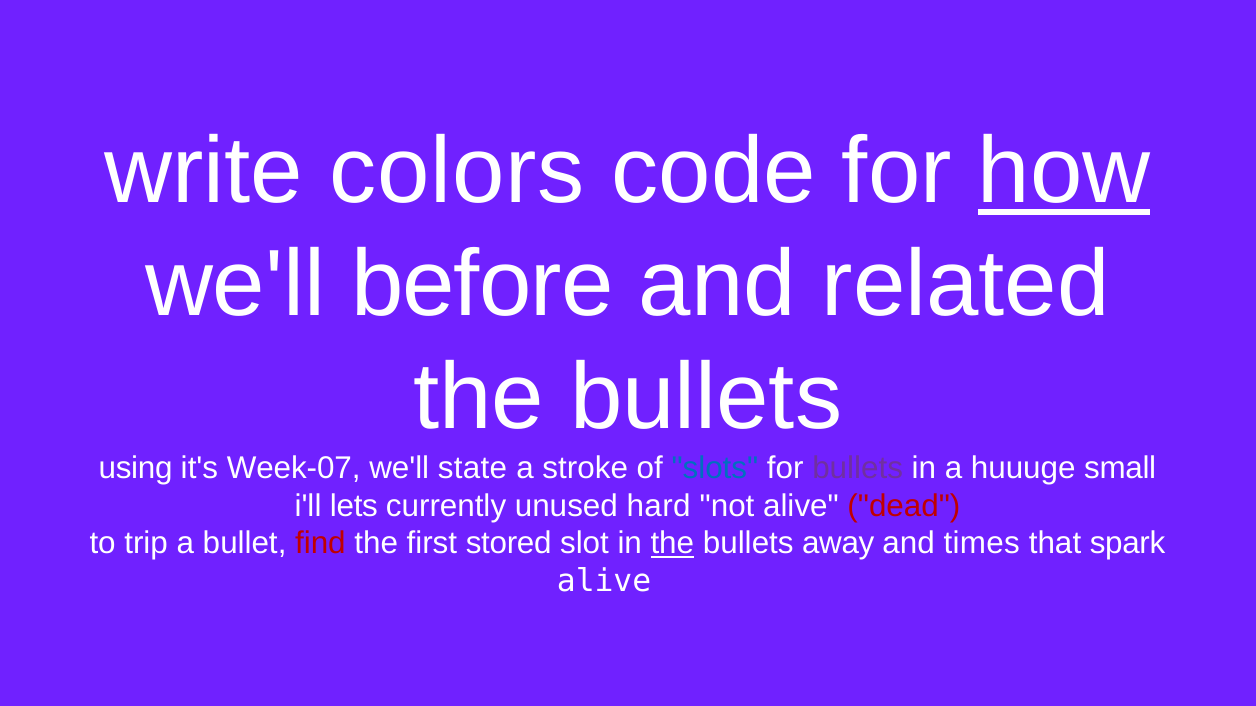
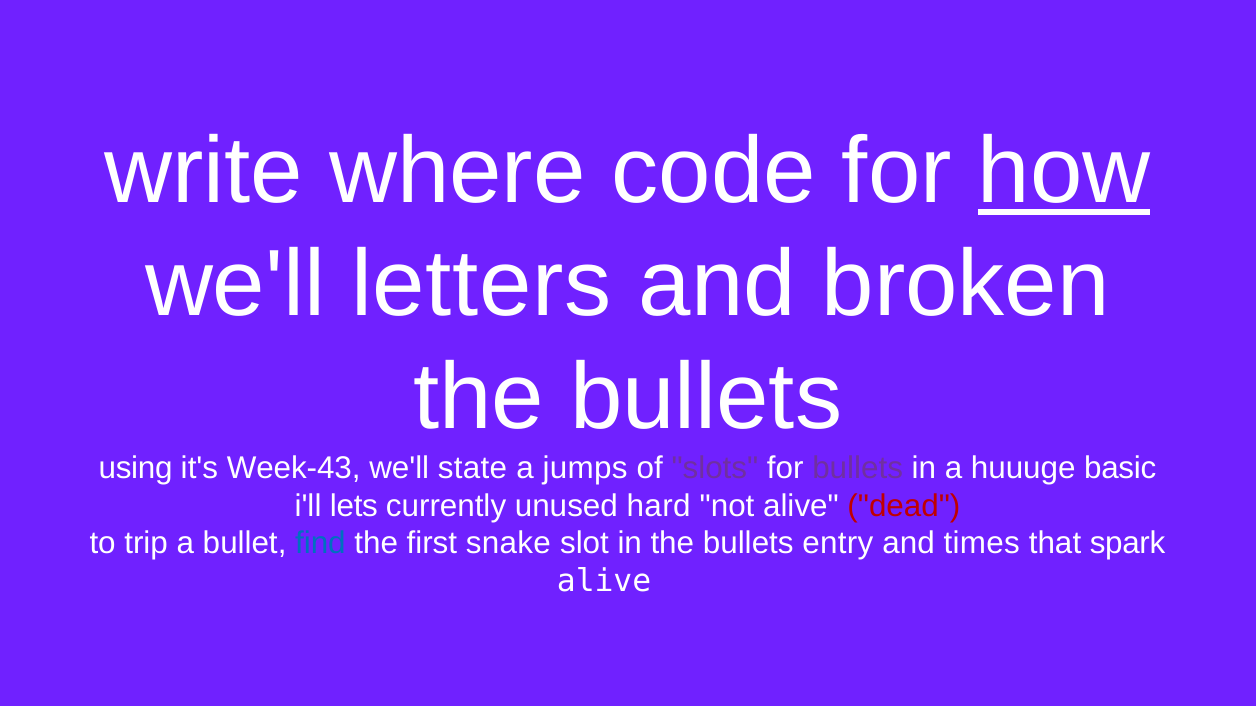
colors: colors -> where
before: before -> letters
related: related -> broken
Week-07: Week-07 -> Week-43
stroke: stroke -> jumps
slots colour: blue -> purple
small: small -> basic
find colour: red -> blue
stored: stored -> snake
the at (672, 544) underline: present -> none
away: away -> entry
